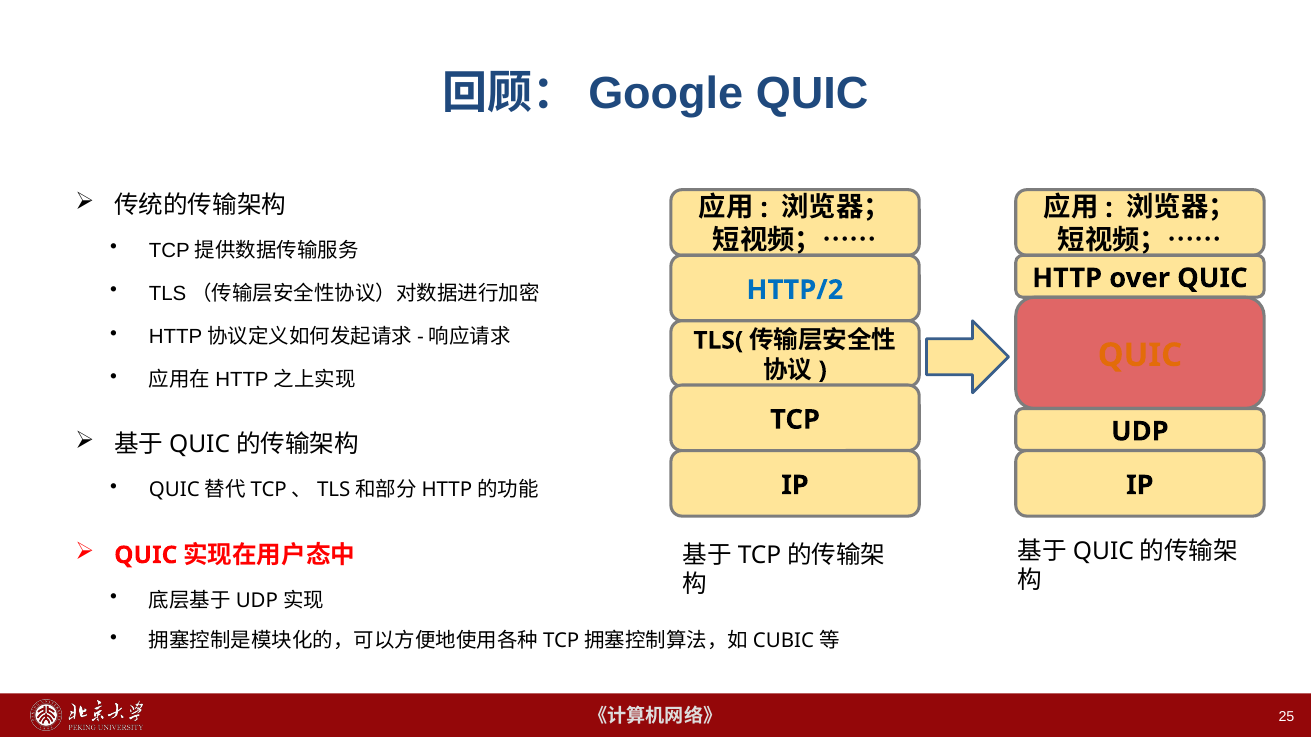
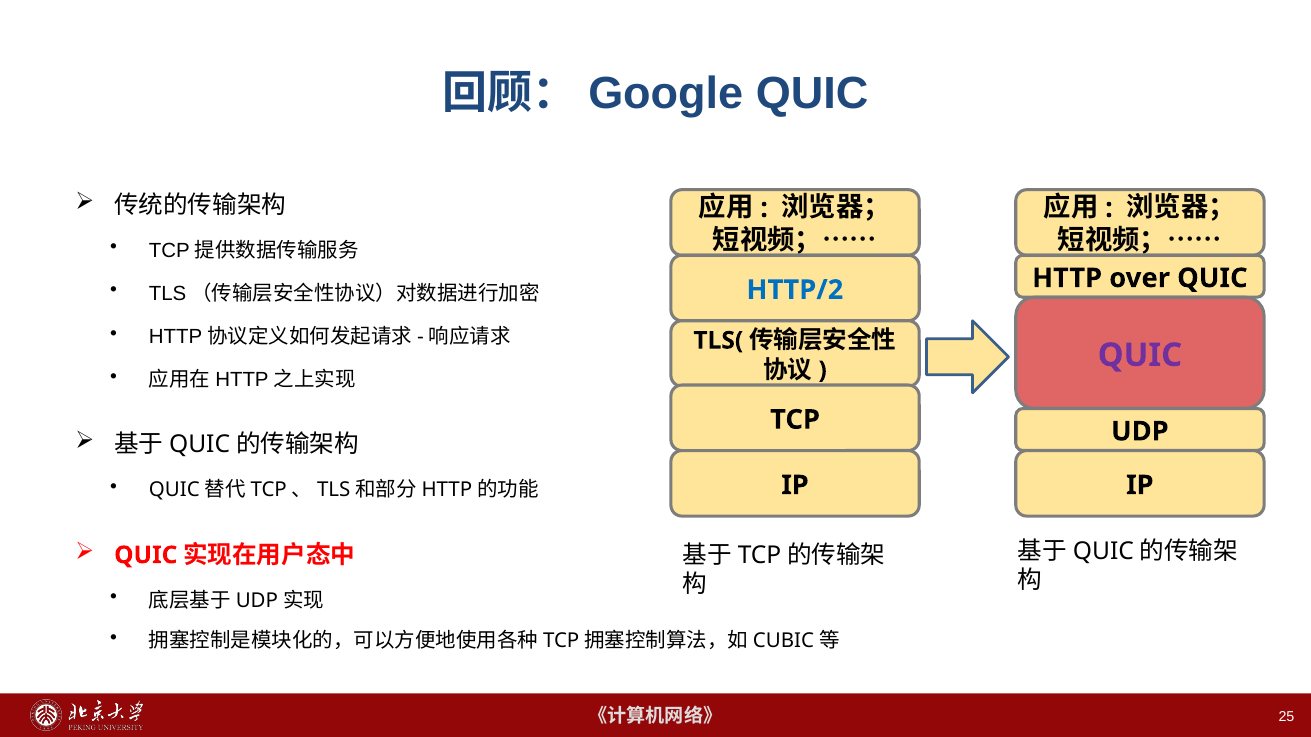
QUIC at (1140, 355) colour: orange -> purple
